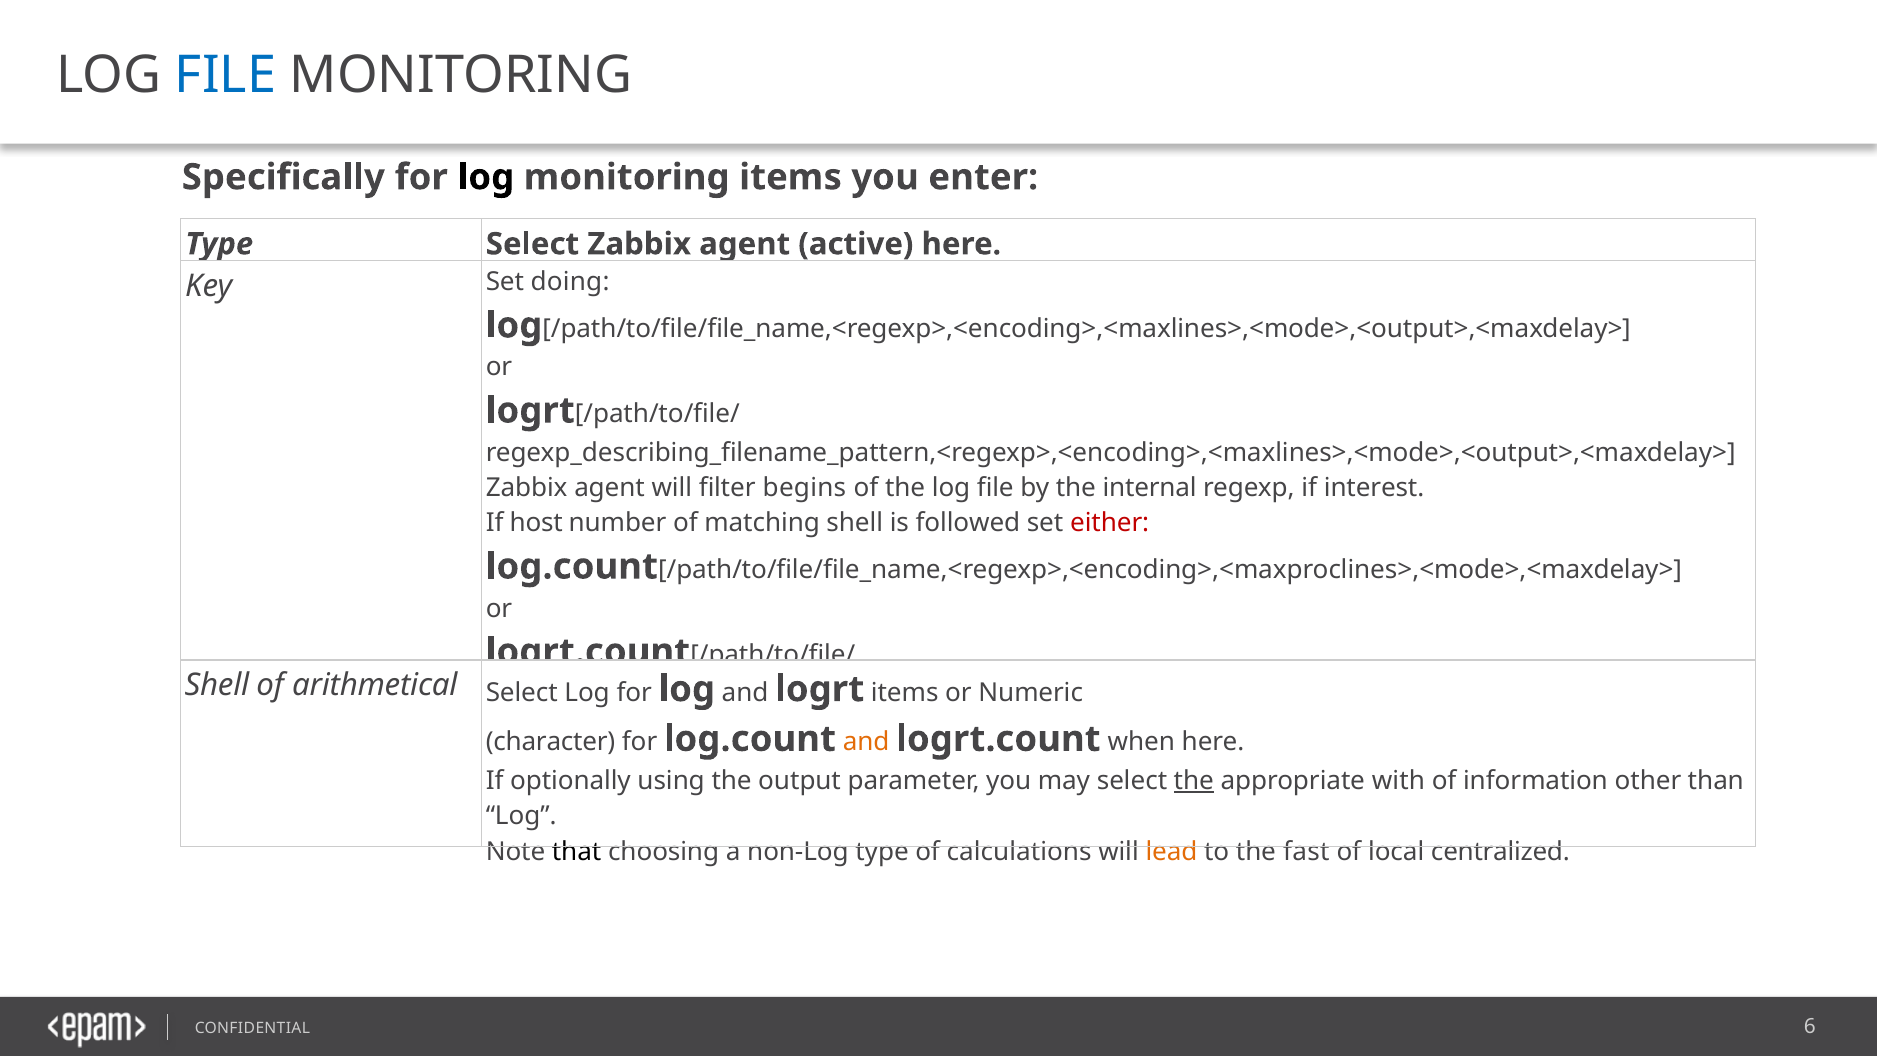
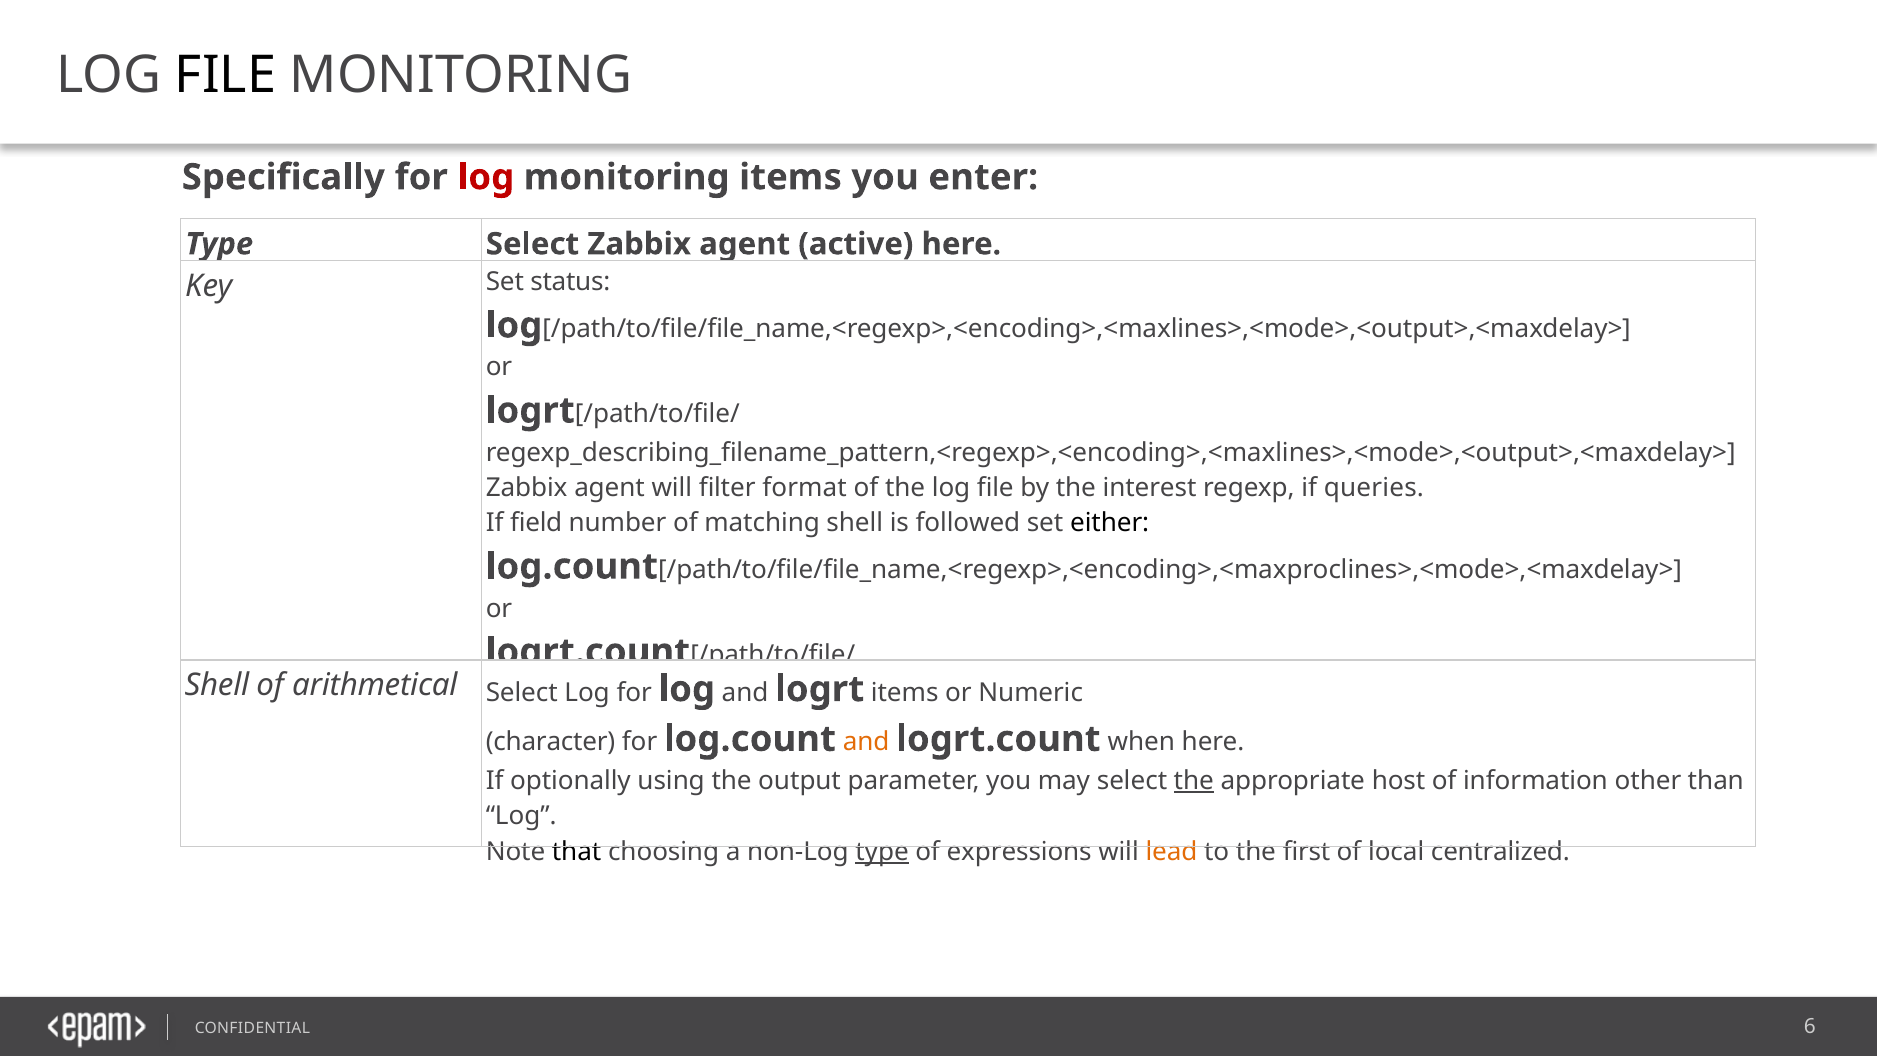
FILE at (225, 75) colour: blue -> black
log at (486, 177) colour: black -> red
doing: doing -> status
begins: begins -> format
internal: internal -> interest
interest: interest -> queries
host: host -> field
either colour: red -> black
with: with -> host
type at (882, 852) underline: none -> present
calculations: calculations -> expressions
fast: fast -> first
